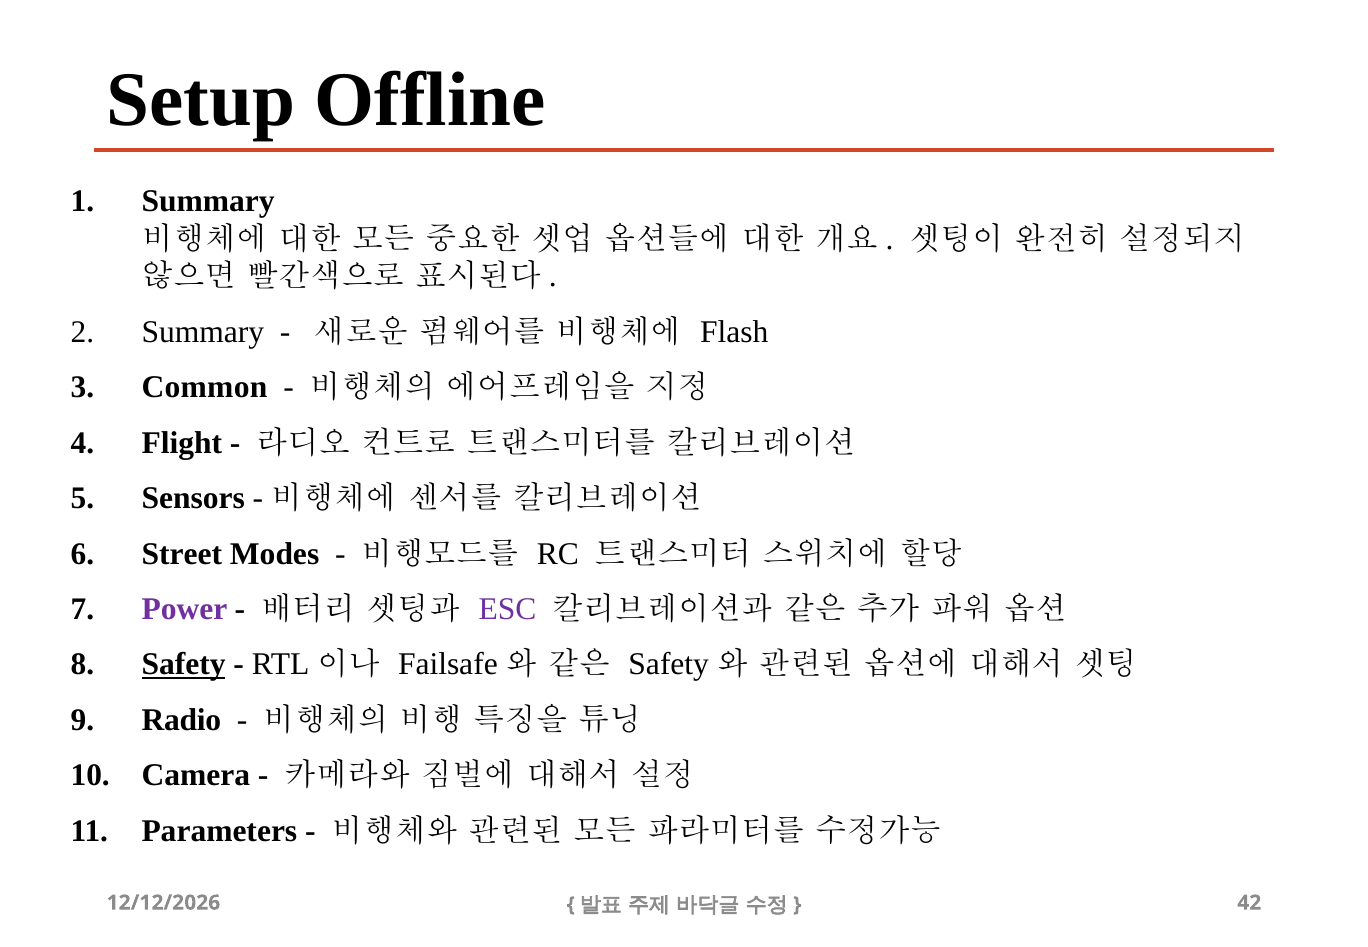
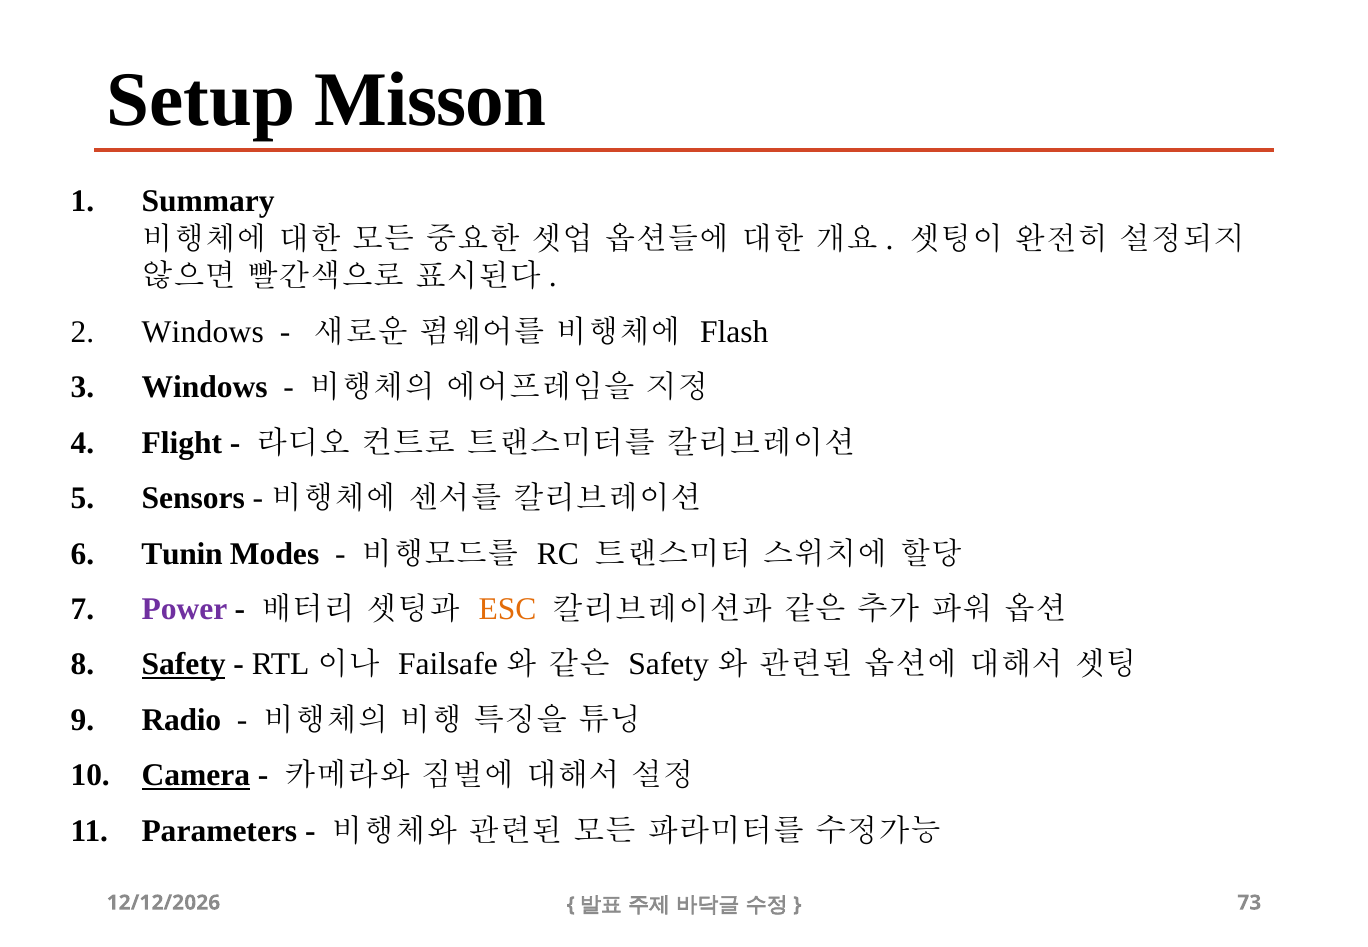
Offline: Offline -> Misson
Summary at (203, 332): Summary -> Windows
Common at (204, 387): Common -> Windows
Street: Street -> Tunin
ESC colour: purple -> orange
Camera underline: none -> present
42: 42 -> 73
